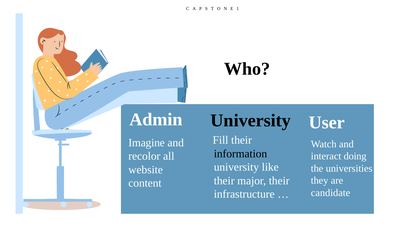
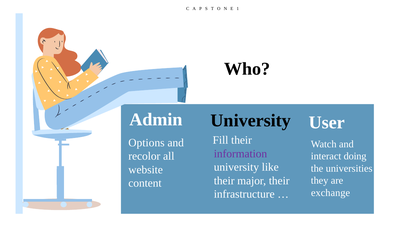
Imagine: Imagine -> Options
information colour: black -> purple
candidate: candidate -> exchange
